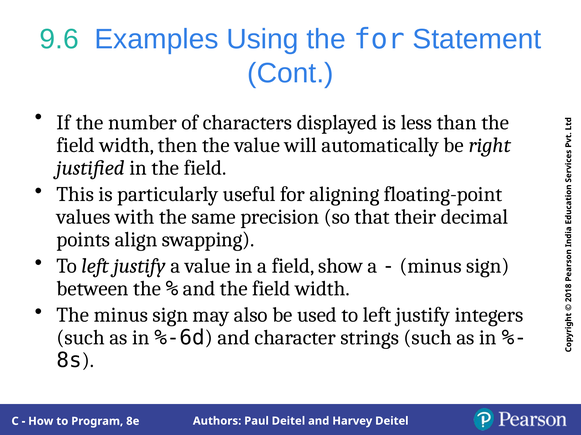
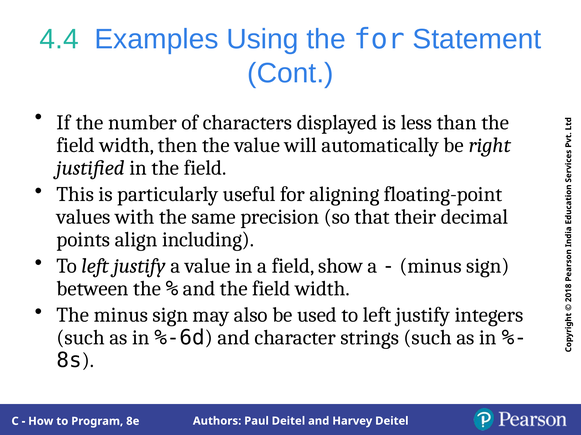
9.6: 9.6 -> 4.4
swapping: swapping -> including
